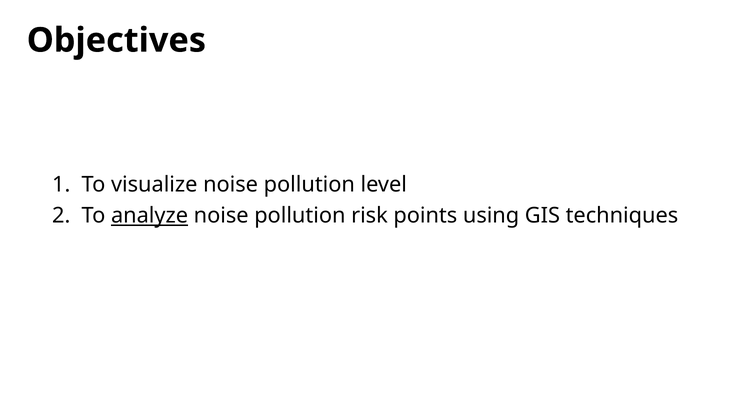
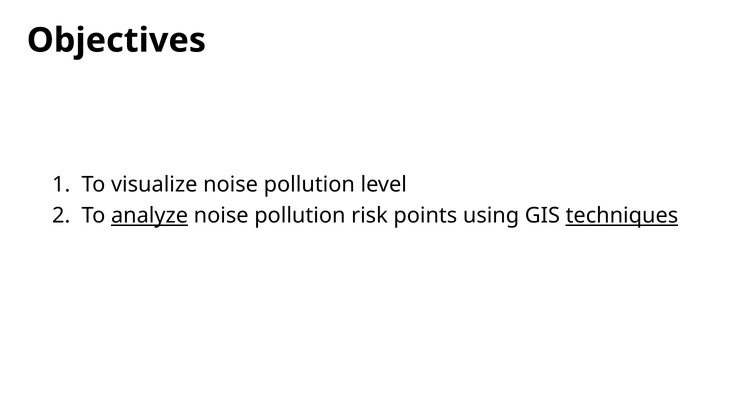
techniques underline: none -> present
